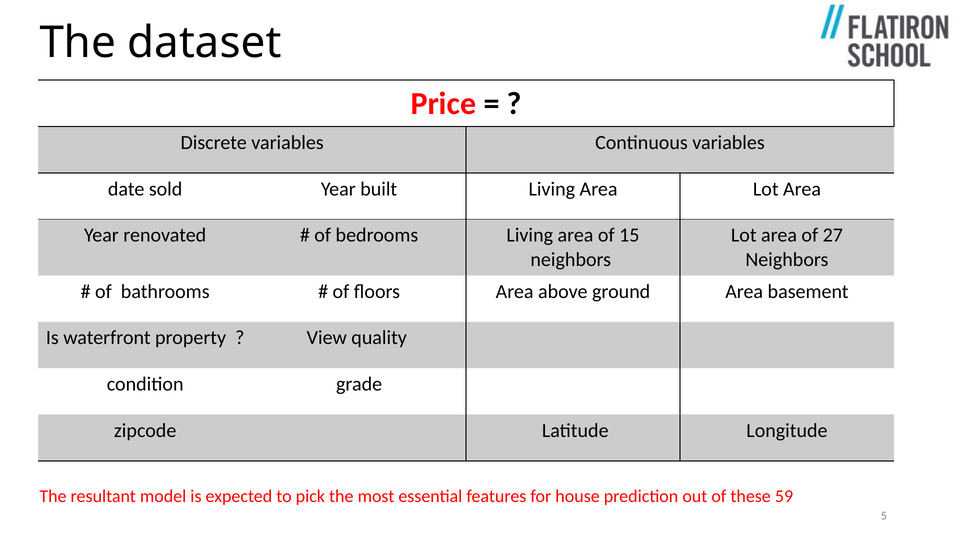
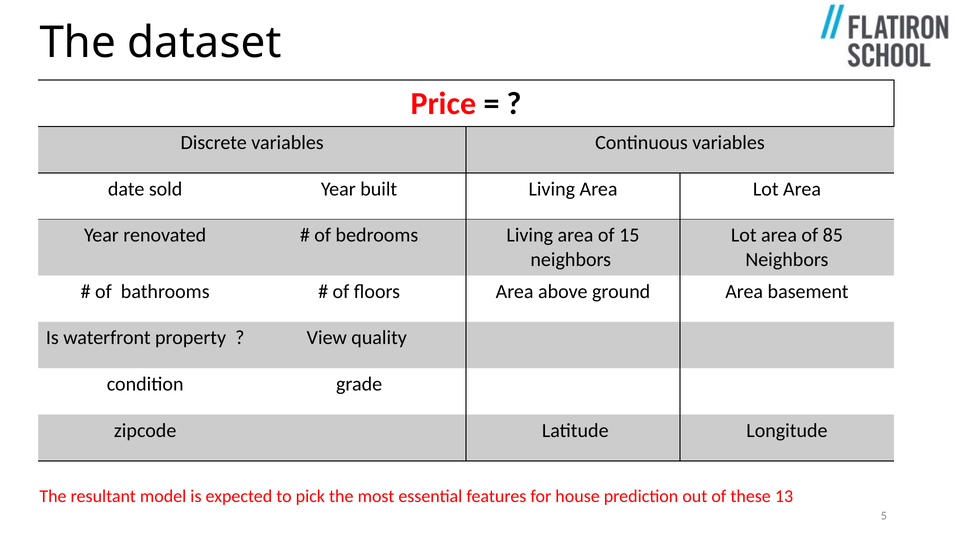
27: 27 -> 85
59: 59 -> 13
